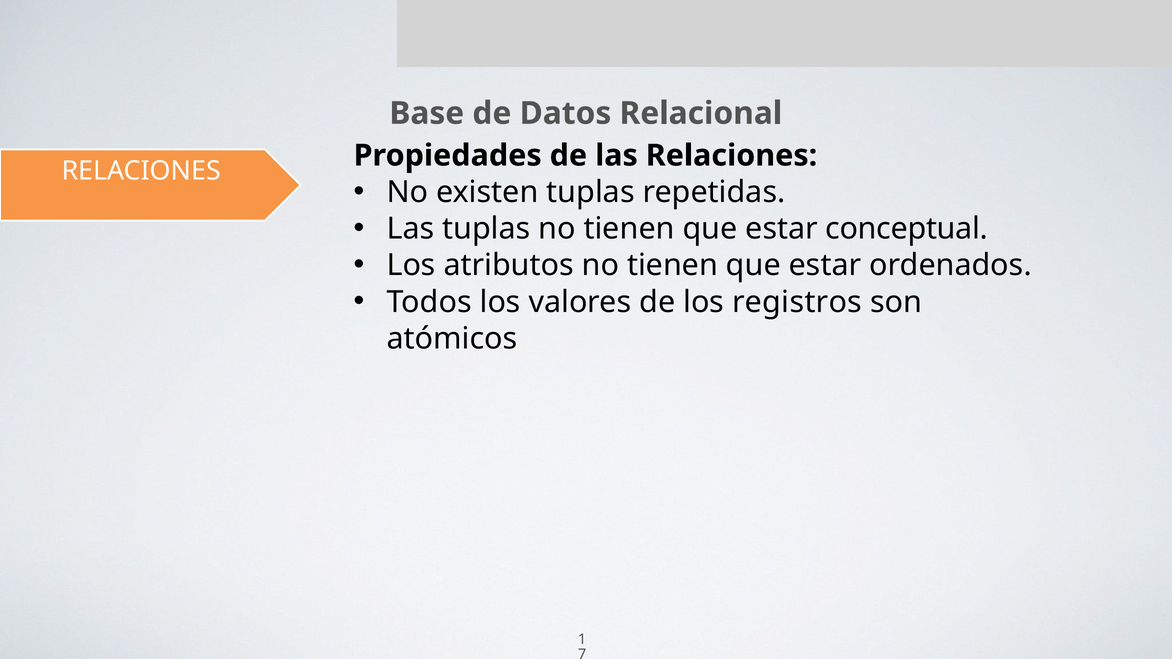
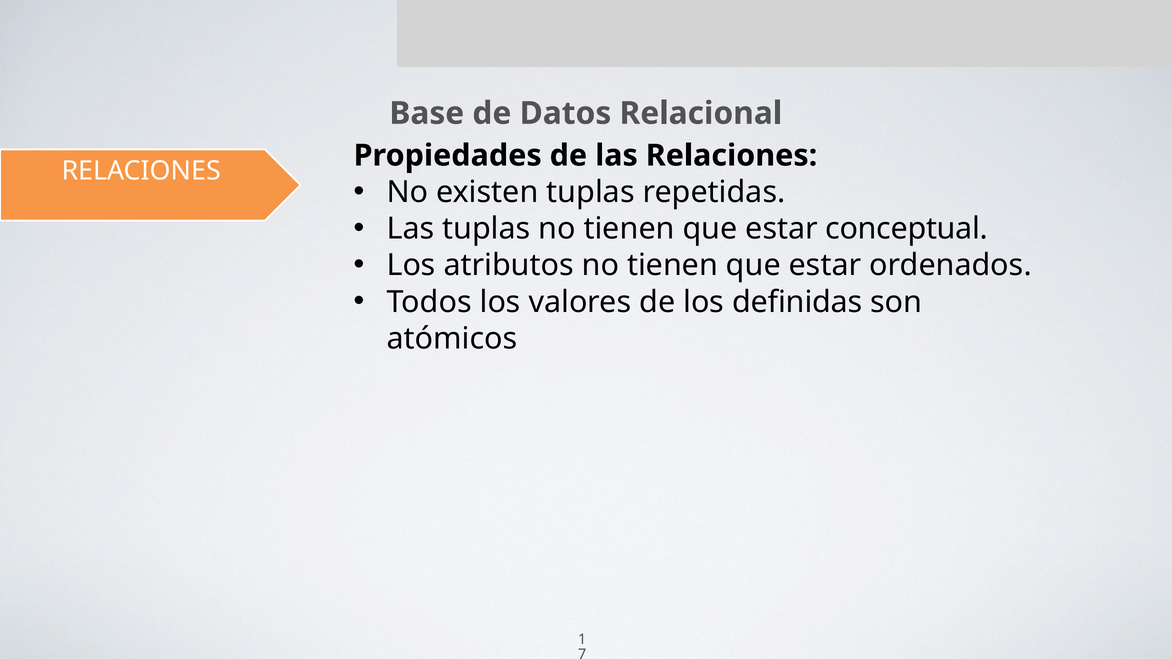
registros: registros -> definidas
